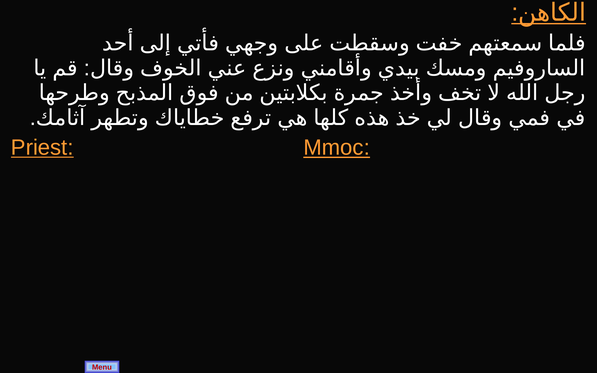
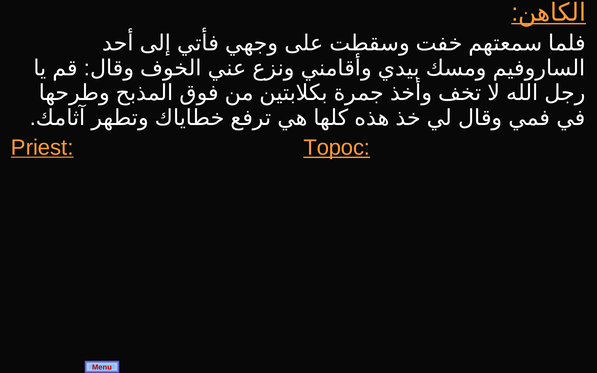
Mmoc: Mmoc -> Topoc
